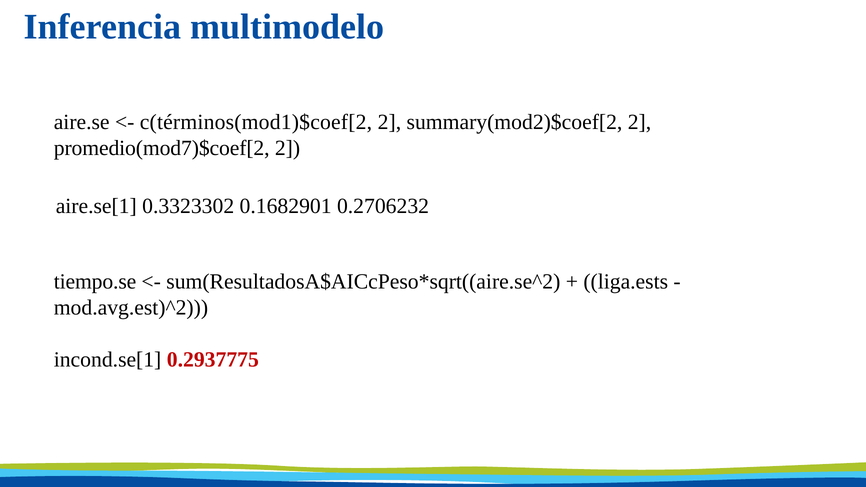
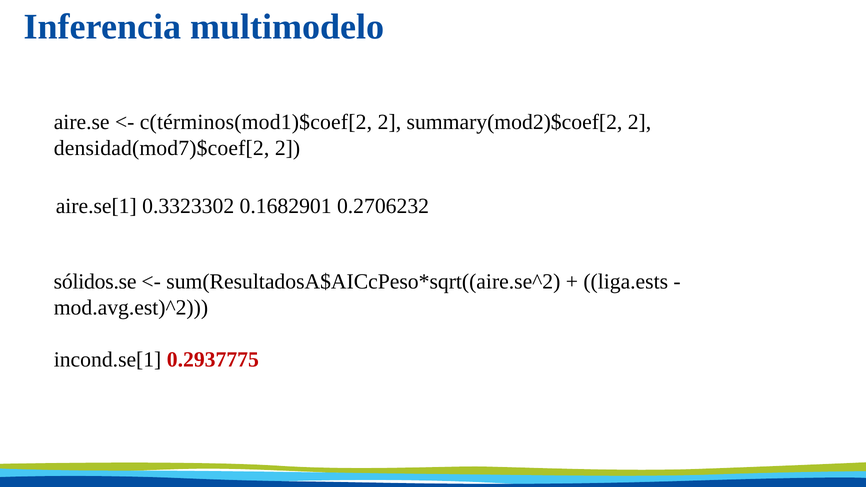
promedio(mod7)$coef[2: promedio(mod7)$coef[2 -> densidad(mod7)$coef[2
tiempo.se: tiempo.se -> sólidos.se
